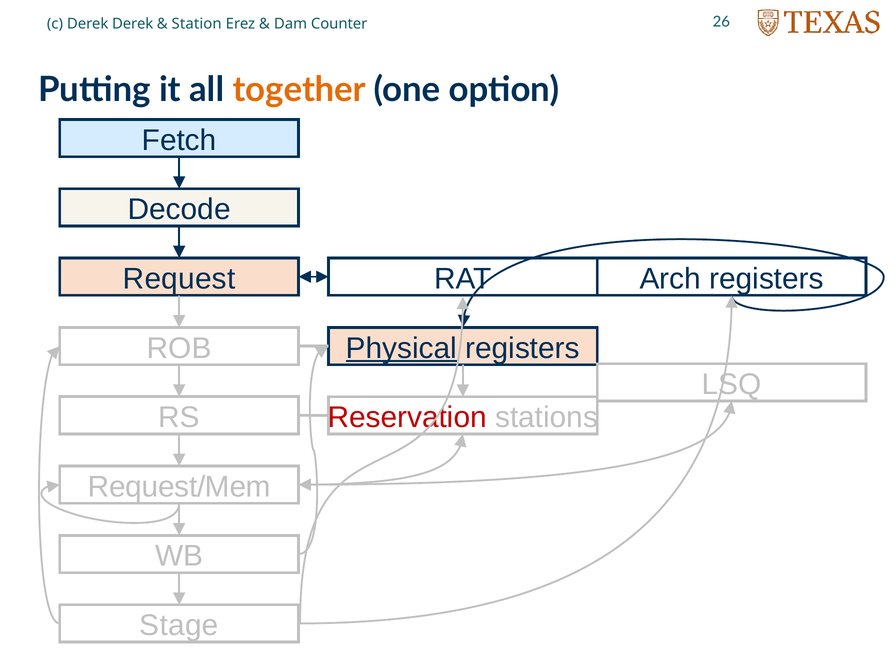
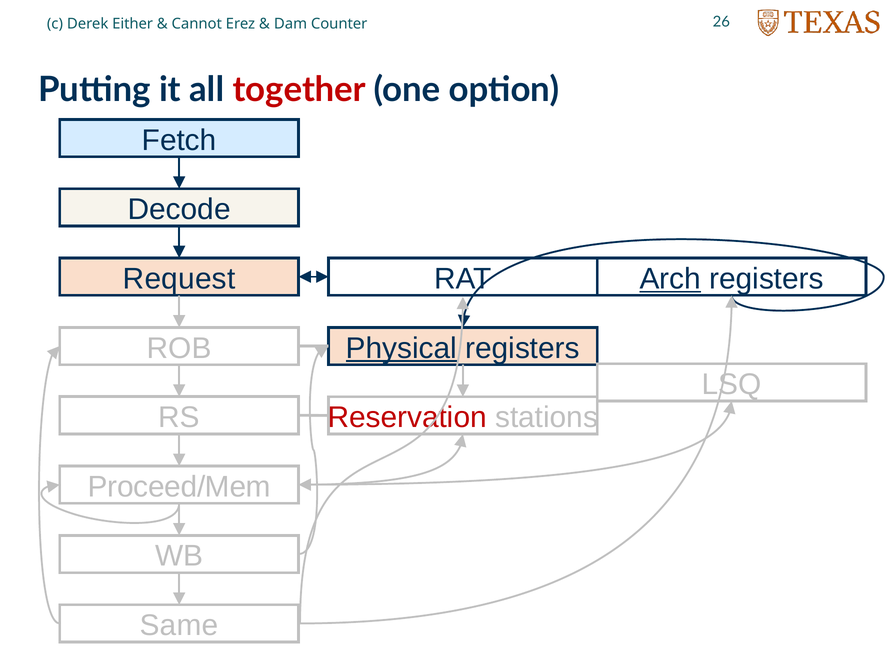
Derek Derek: Derek -> Either
Station: Station -> Cannot
together colour: orange -> red
Arch underline: none -> present
Request/Mem: Request/Mem -> Proceed/Mem
Stage: Stage -> Same
